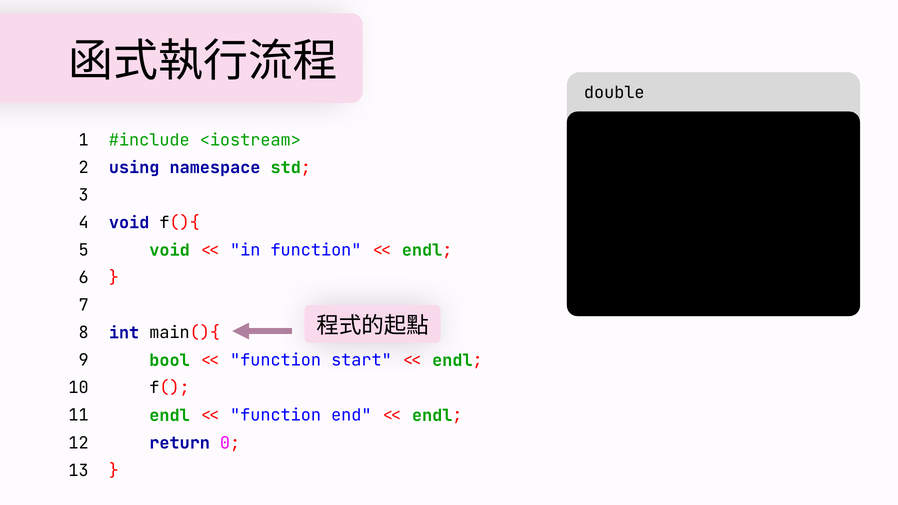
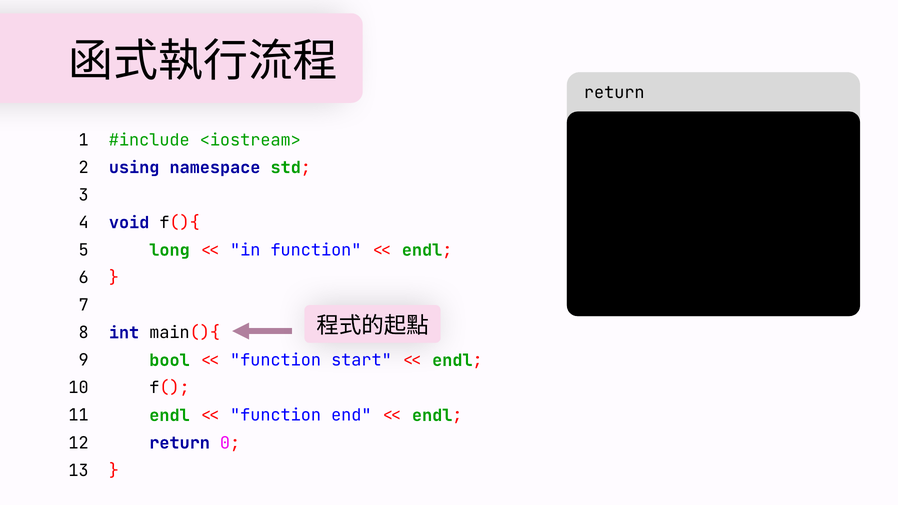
double at (614, 93): double -> return
5 void: void -> long
